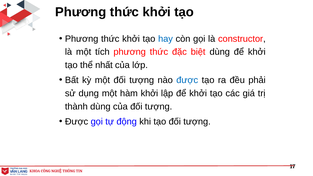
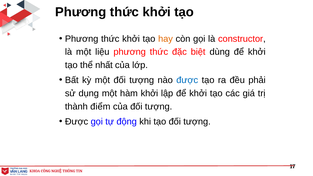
hay colour: blue -> orange
tích: tích -> liệu
thành dùng: dùng -> điểm
